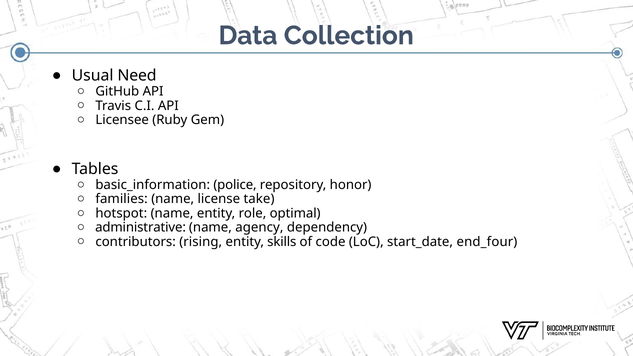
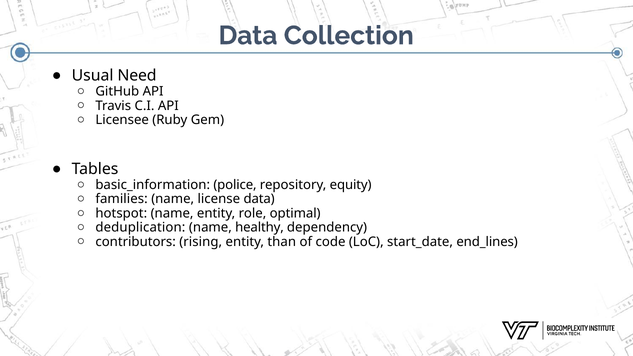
honor: honor -> equity
license take: take -> data
administrative: administrative -> deduplication
agency: agency -> healthy
skills: skills -> than
end_four: end_four -> end_lines
